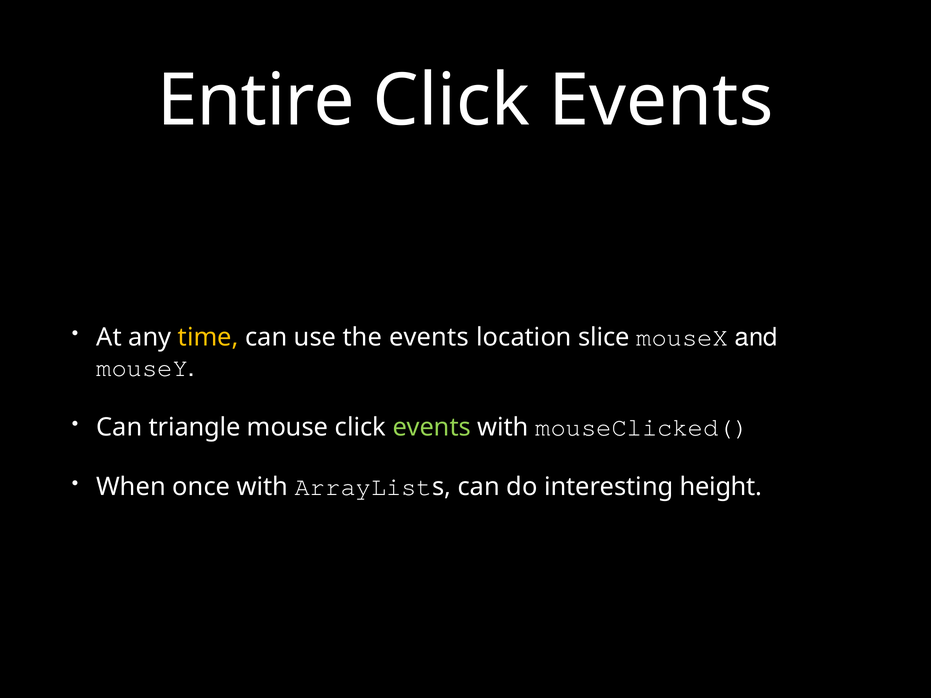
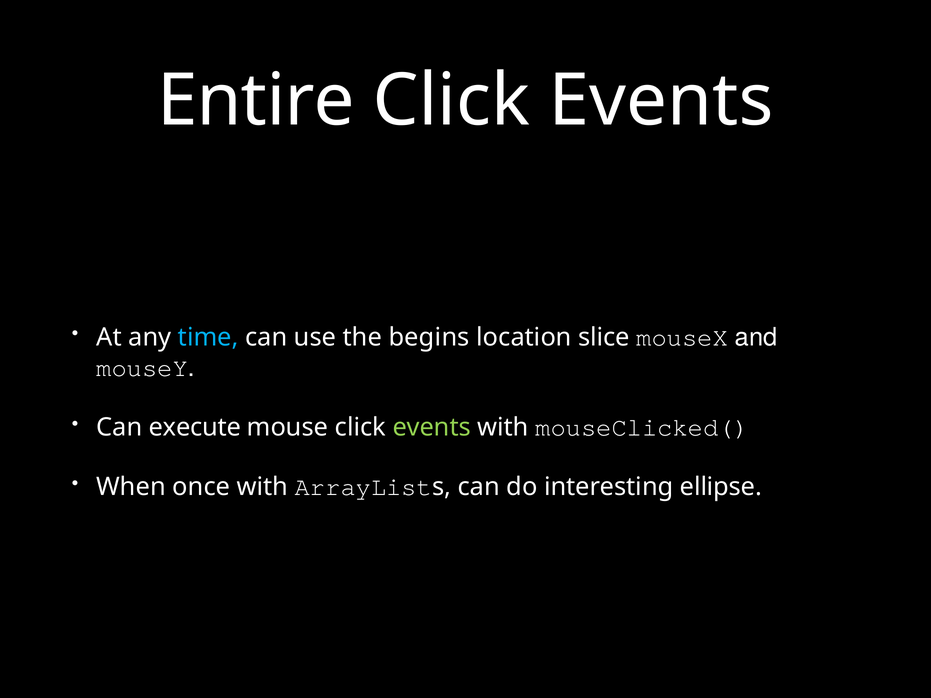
time colour: yellow -> light blue
the events: events -> begins
triangle: triangle -> execute
height: height -> ellipse
